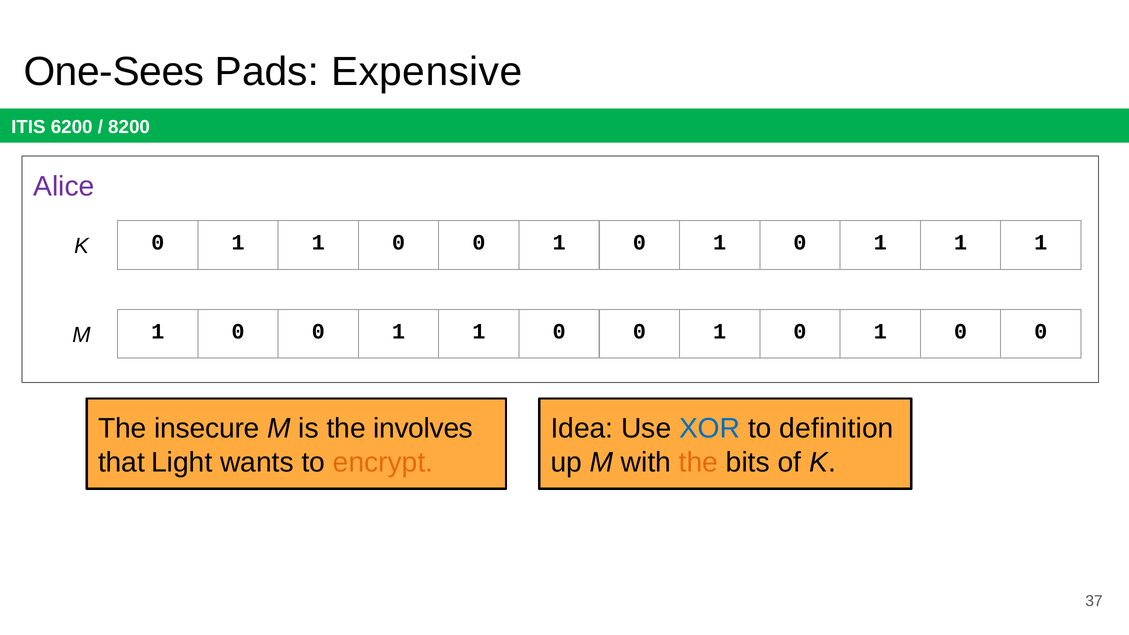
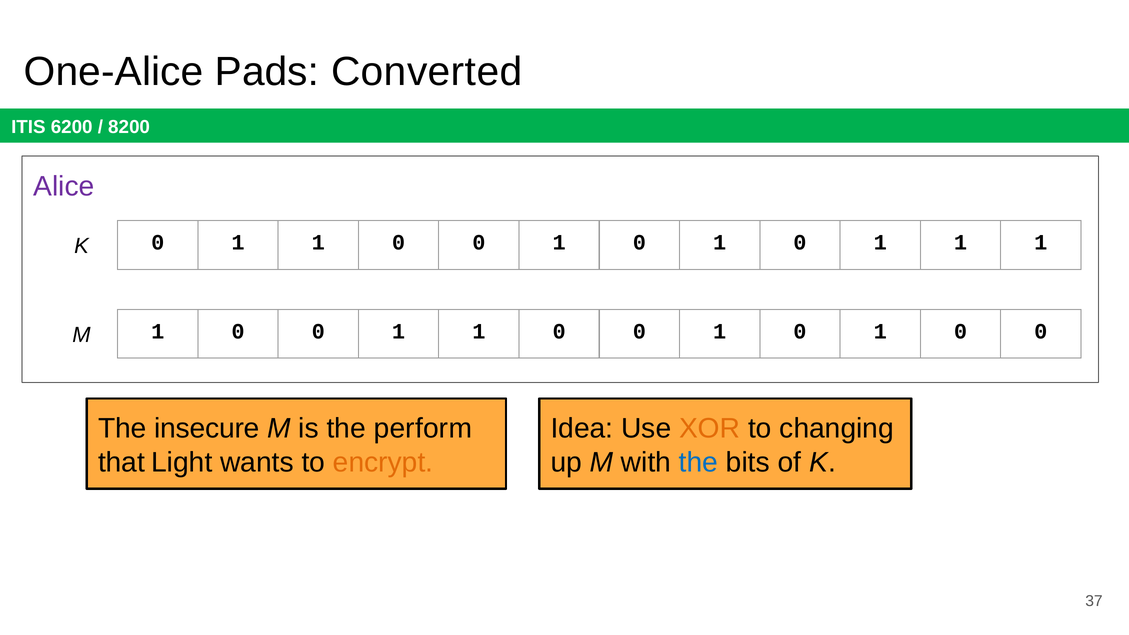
One-Sees: One-Sees -> One-Alice
Expensive: Expensive -> Converted
involves: involves -> perform
XOR colour: blue -> orange
definition: definition -> changing
the at (699, 463) colour: orange -> blue
